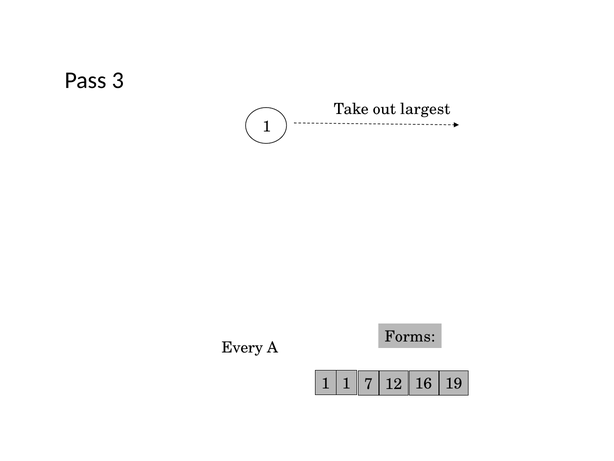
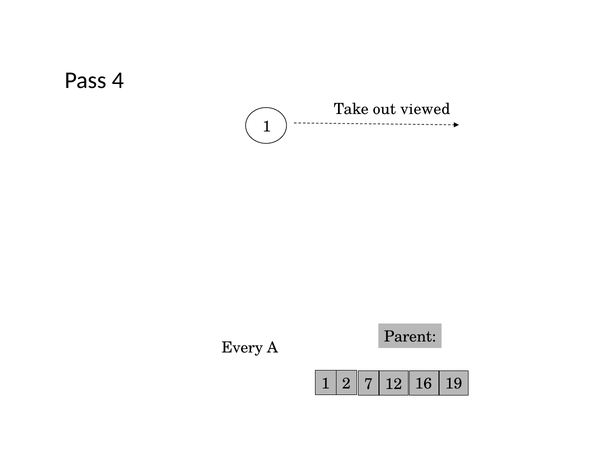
3: 3 -> 4
largest: largest -> viewed
Forms: Forms -> Parent
1 1: 1 -> 2
